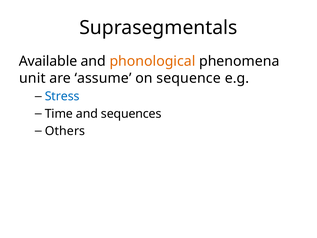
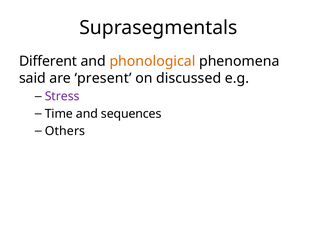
Available: Available -> Different
unit: unit -> said
assume: assume -> present
sequence: sequence -> discussed
Stress colour: blue -> purple
